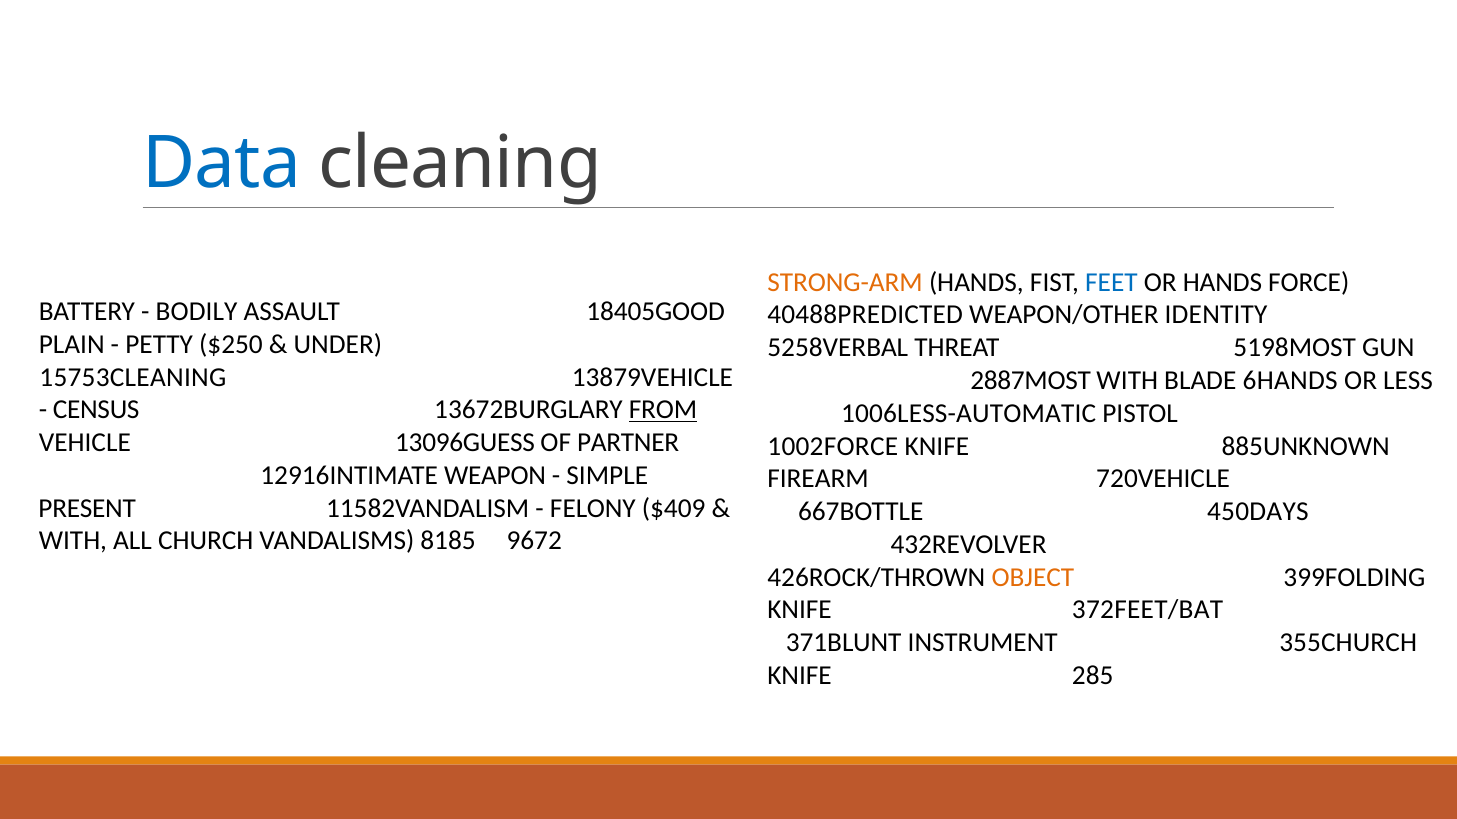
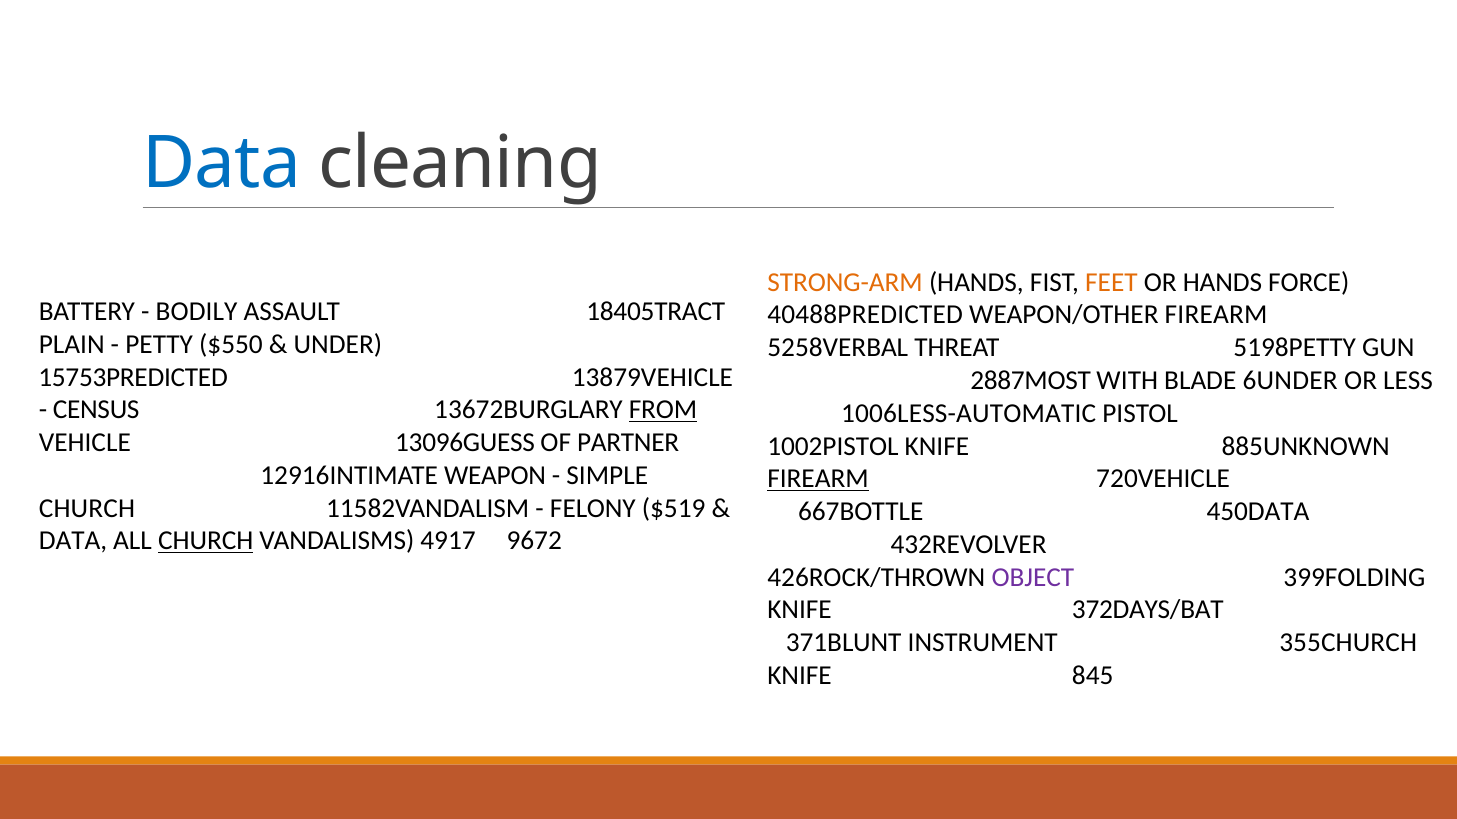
FEET colour: blue -> orange
18405GOOD: 18405GOOD -> 18405TRACT
WEAPON/OTHER IDENTITY: IDENTITY -> FIREARM
$250: $250 -> $550
5198MOST: 5198MOST -> 5198PETTY
15753CLEANING: 15753CLEANING -> 15753PREDICTED
6HANDS: 6HANDS -> 6UNDER
1002FORCE: 1002FORCE -> 1002PISTOL
FIREARM at (818, 479) underline: none -> present
PRESENT at (87, 508): PRESENT -> CHURCH
$409: $409 -> $519
450DAYS: 450DAYS -> 450DATA
WITH at (73, 541): WITH -> DATA
CHURCH at (206, 541) underline: none -> present
8185: 8185 -> 4917
OBJECT colour: orange -> purple
372FEET/BAT: 372FEET/BAT -> 372DAYS/BAT
285: 285 -> 845
